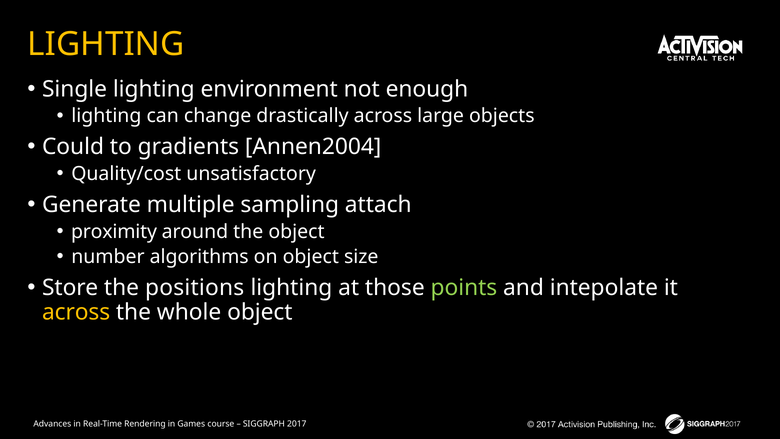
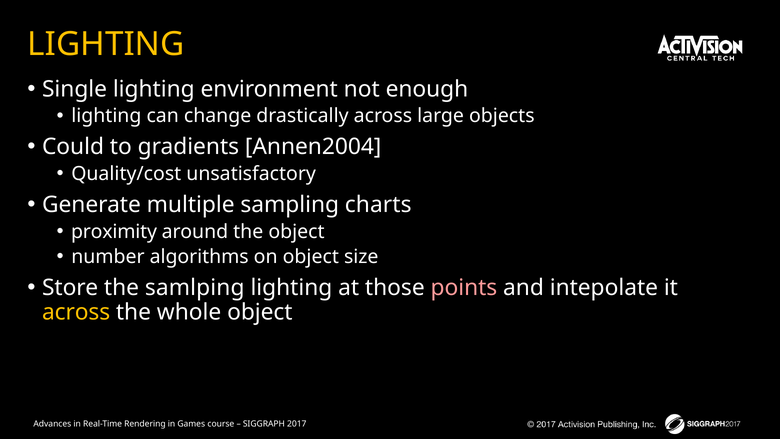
attach: attach -> charts
positions: positions -> samlping
points colour: light green -> pink
